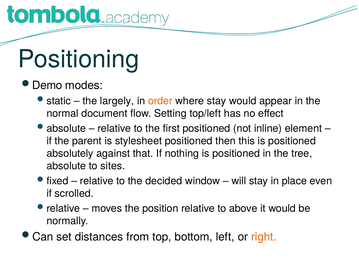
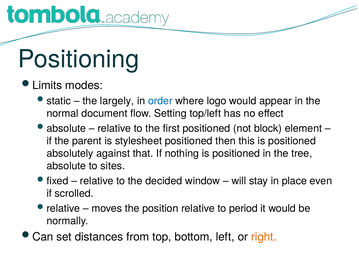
Demo: Demo -> Limits
order colour: orange -> blue
where stay: stay -> logo
inline: inline -> block
above: above -> period
